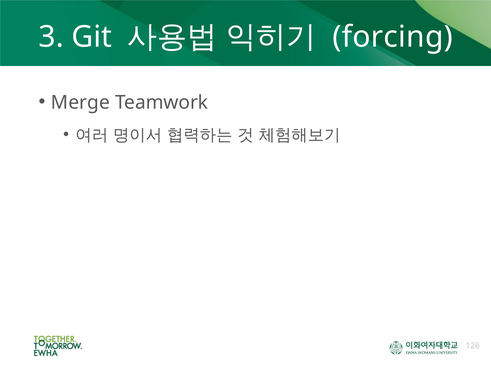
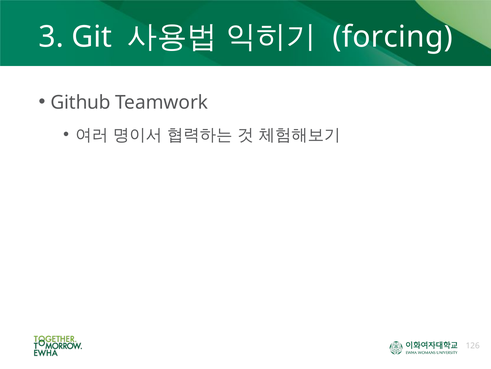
Merge: Merge -> Github
